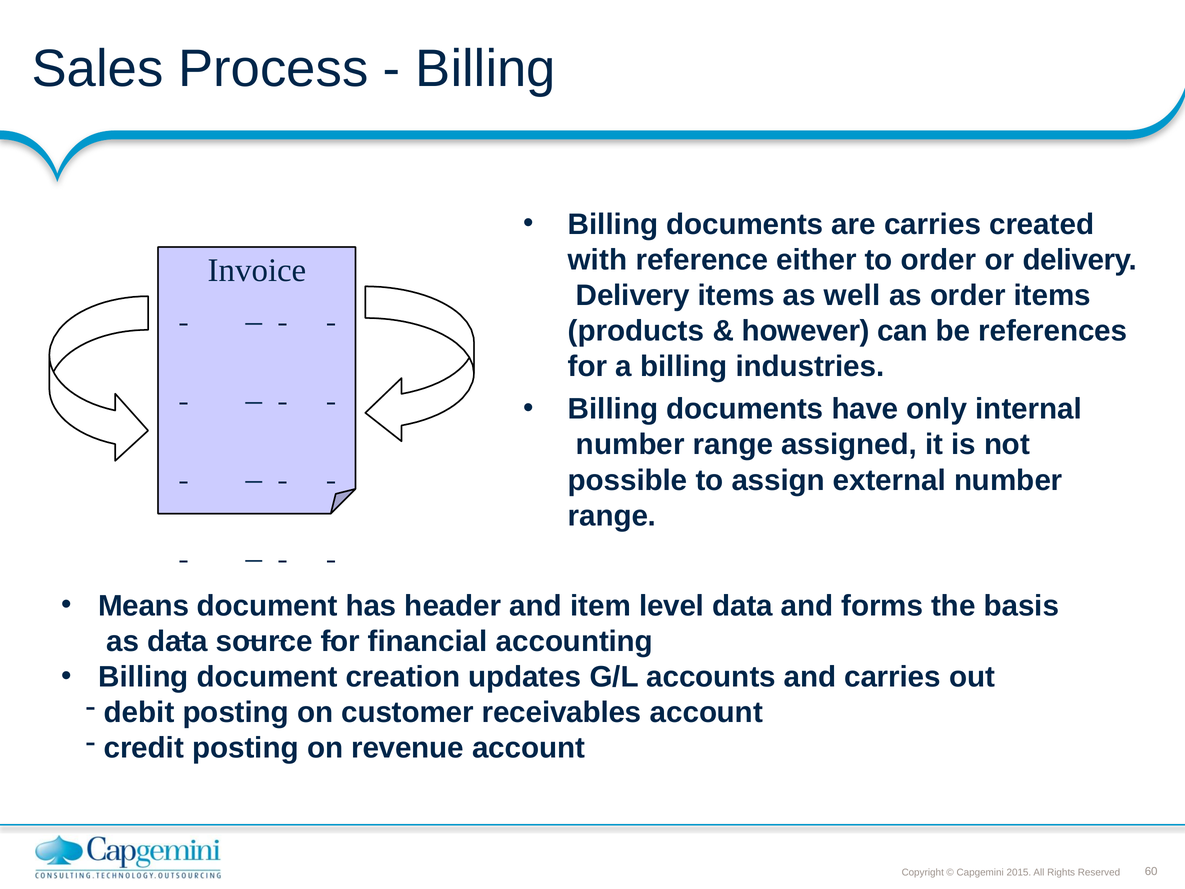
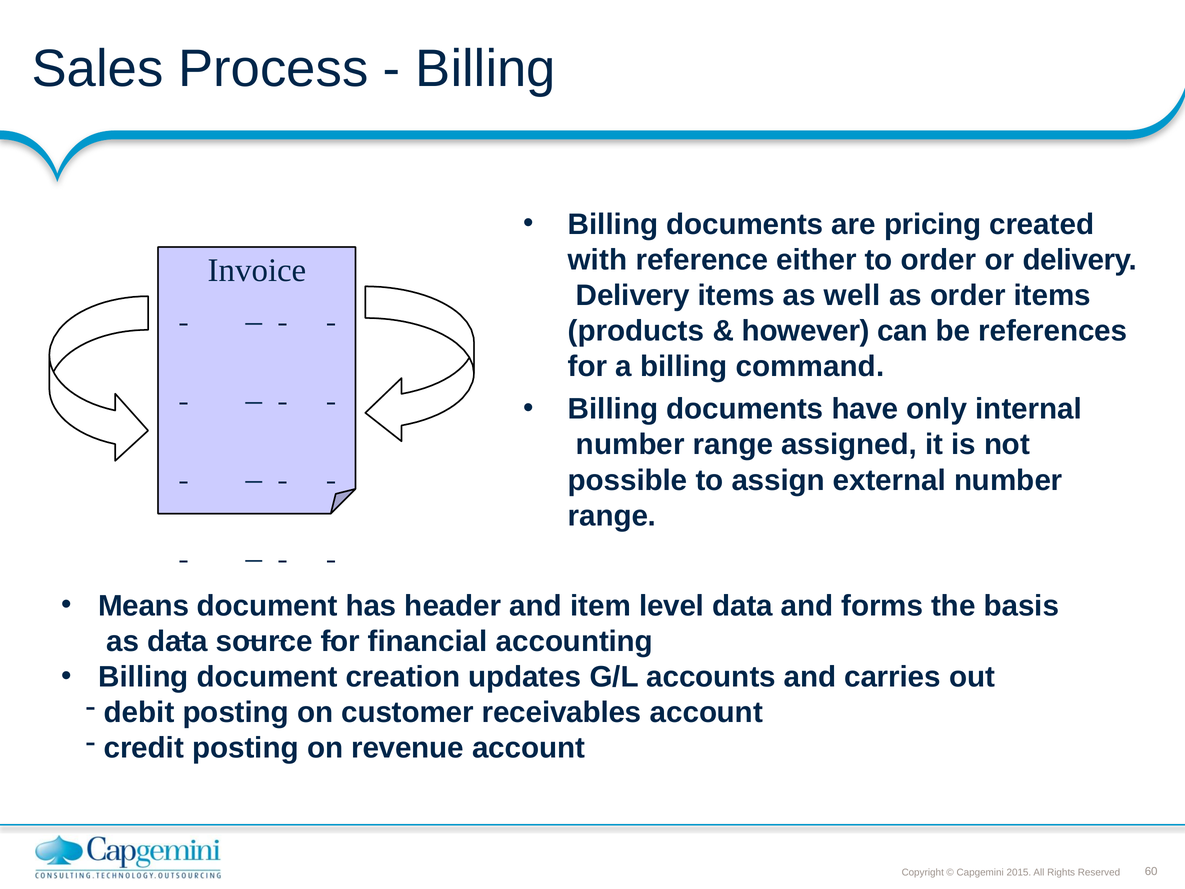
are carries: carries -> pricing
industries: industries -> command
